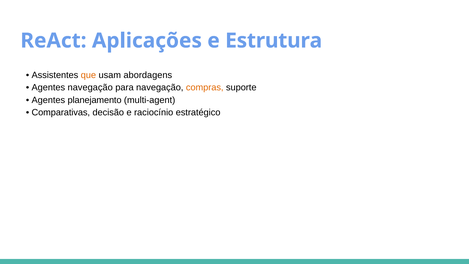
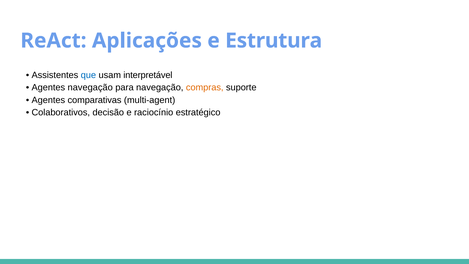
que colour: orange -> blue
abordagens: abordagens -> interpretável
planejamento: planejamento -> comparativas
Comparativas: Comparativas -> Colaborativos
